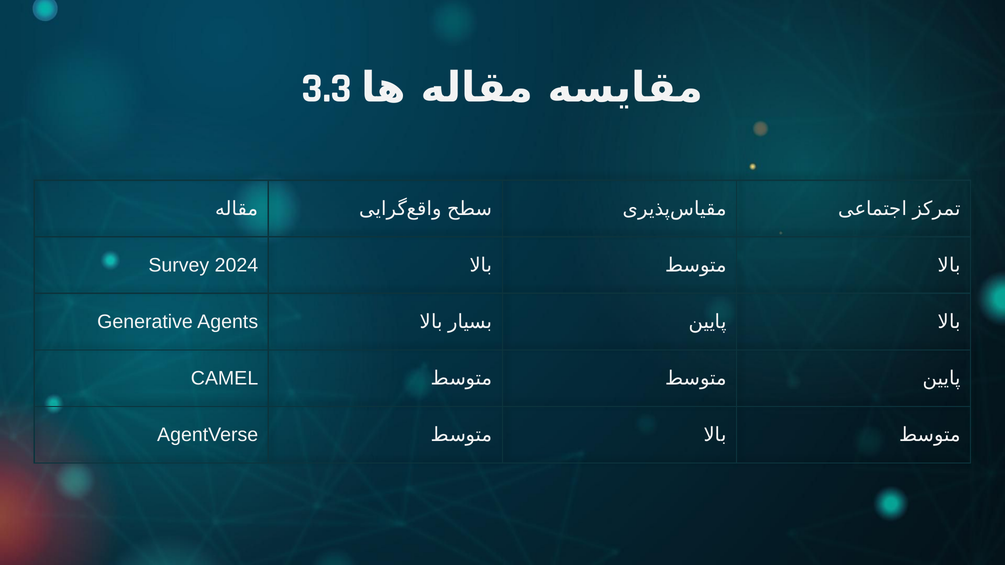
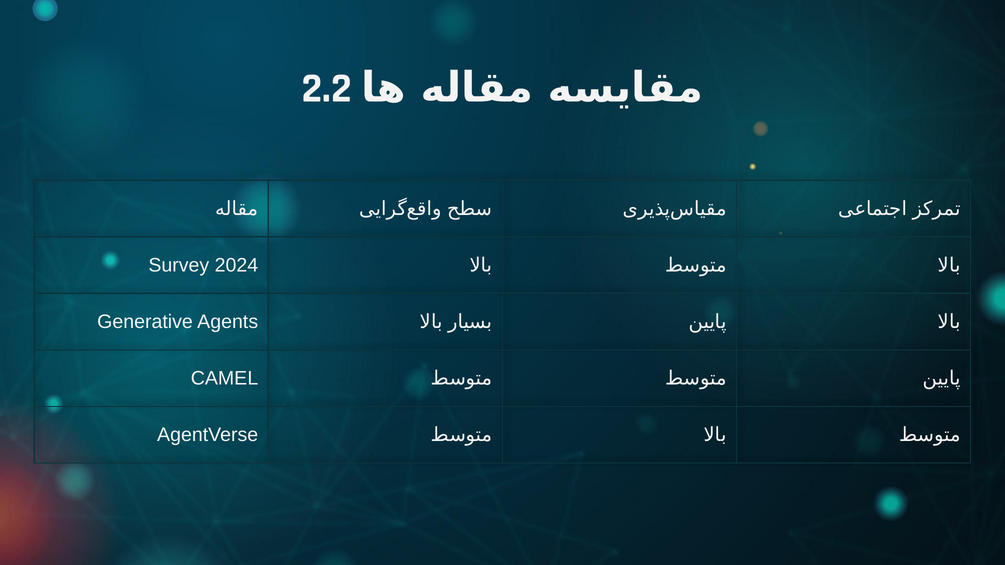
3.3: 3.3 -> 2.2
